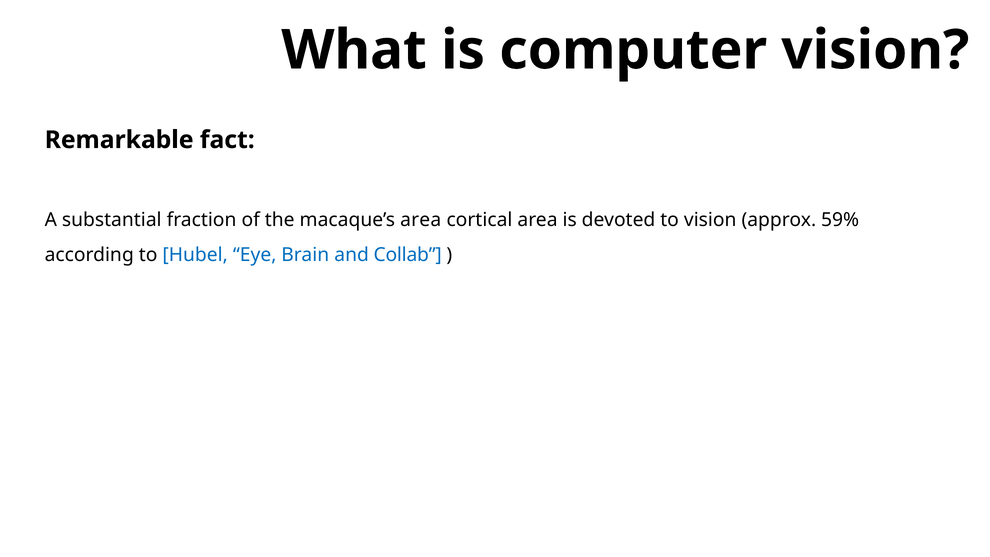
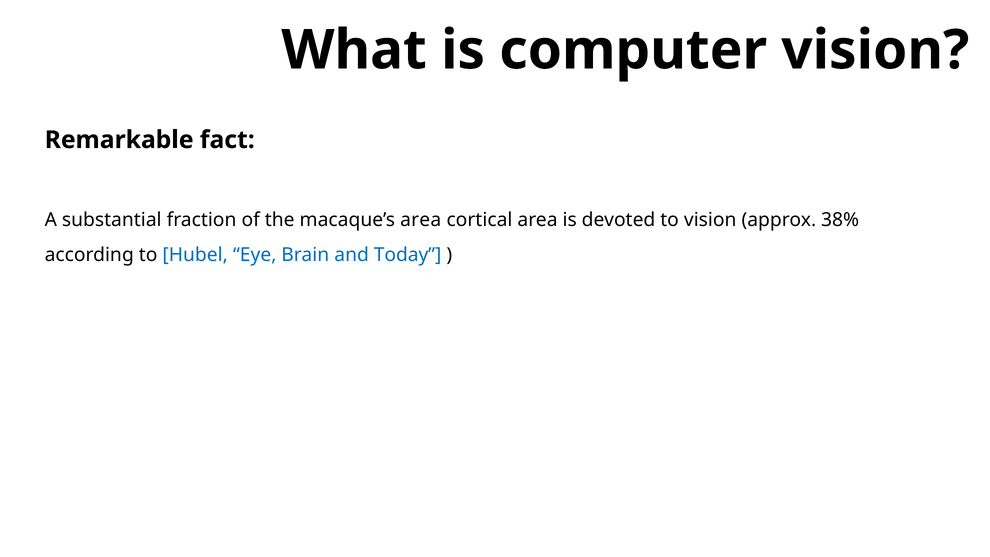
59%: 59% -> 38%
Collab: Collab -> Today
